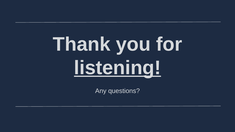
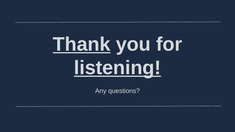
Thank underline: none -> present
